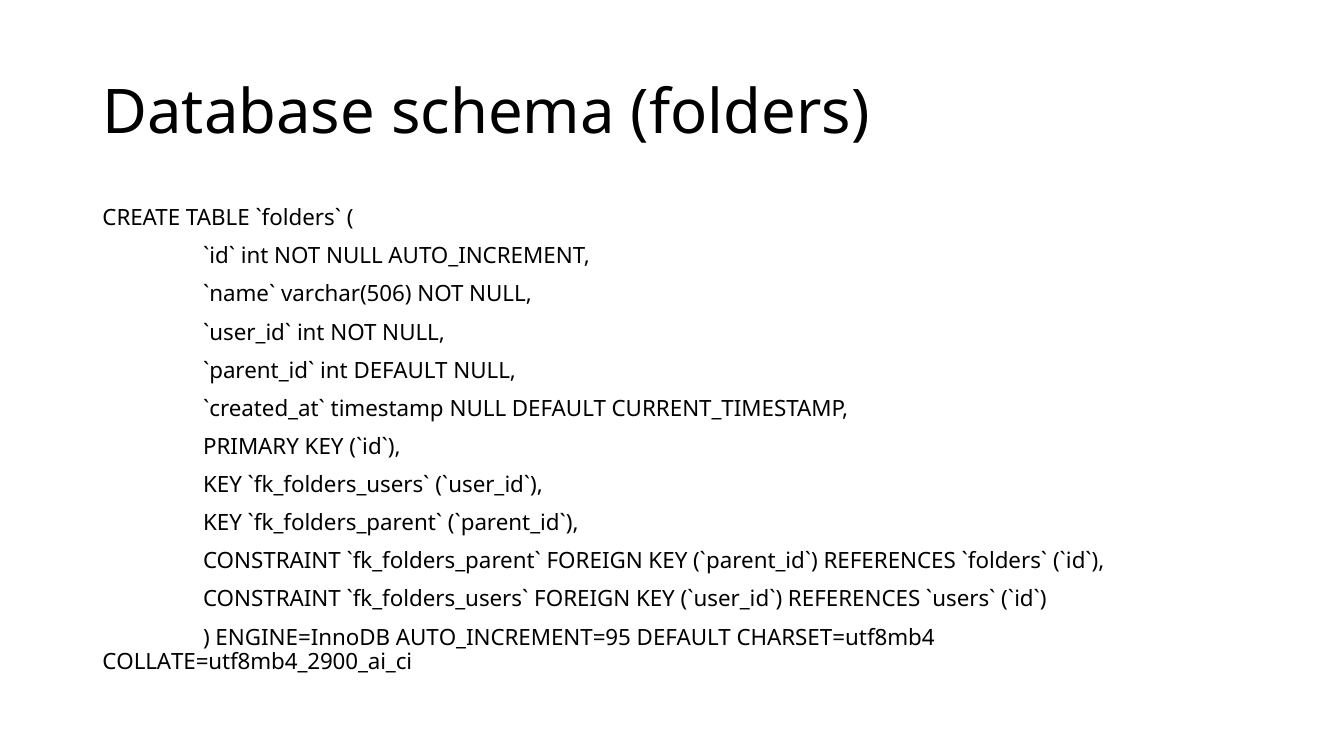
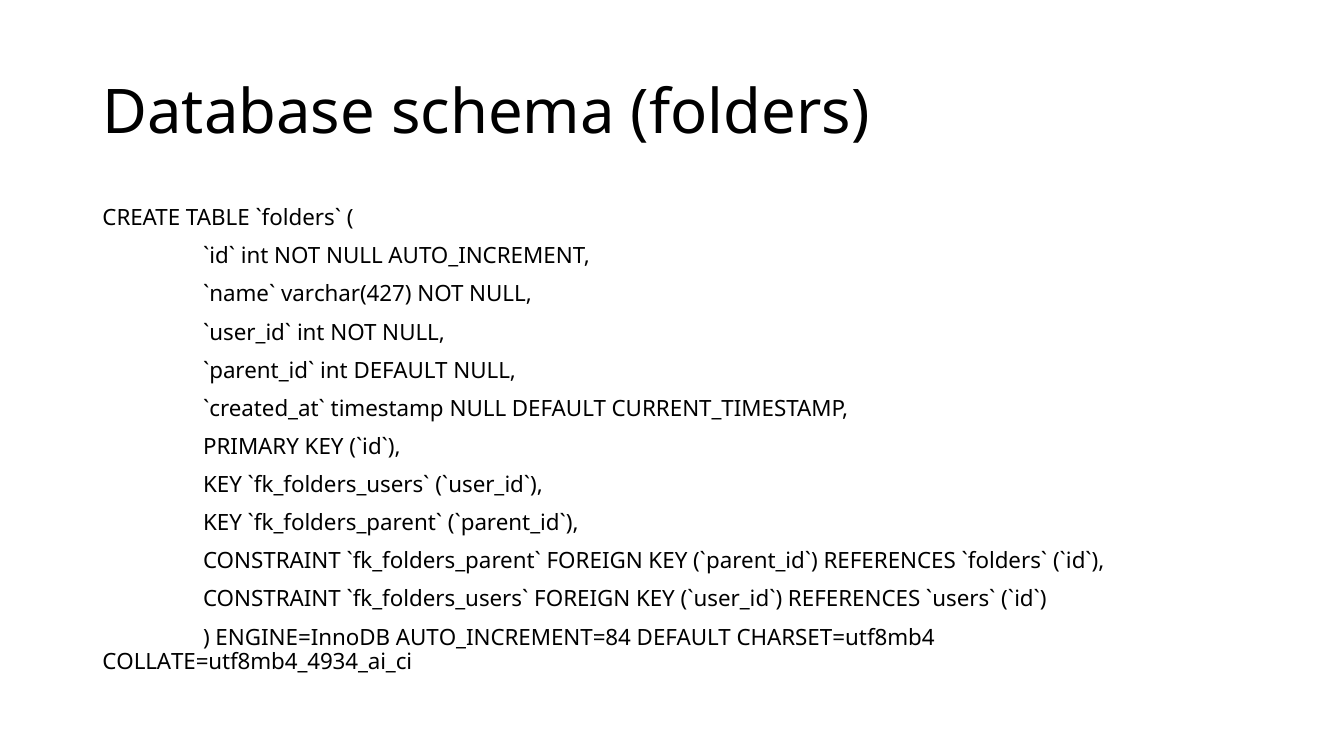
varchar(506: varchar(506 -> varchar(427
AUTO_INCREMENT=95: AUTO_INCREMENT=95 -> AUTO_INCREMENT=84
COLLATE=utf8mb4_2900_ai_ci: COLLATE=utf8mb4_2900_ai_ci -> COLLATE=utf8mb4_4934_ai_ci
